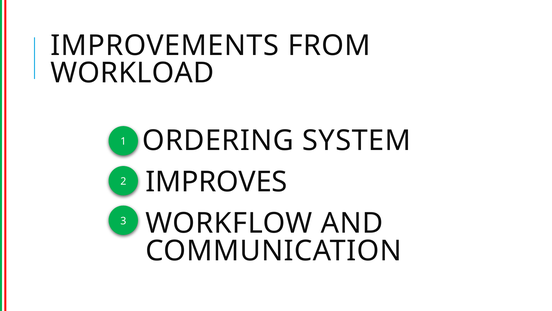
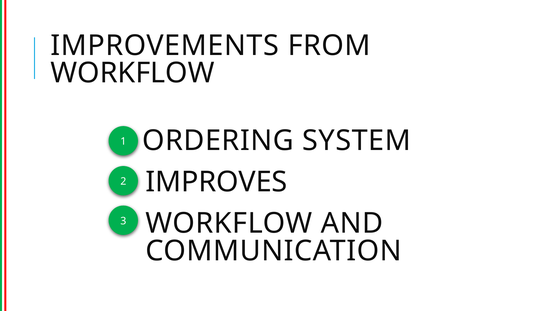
WORKLOAD at (132, 73): WORKLOAD -> WORKFLOW
